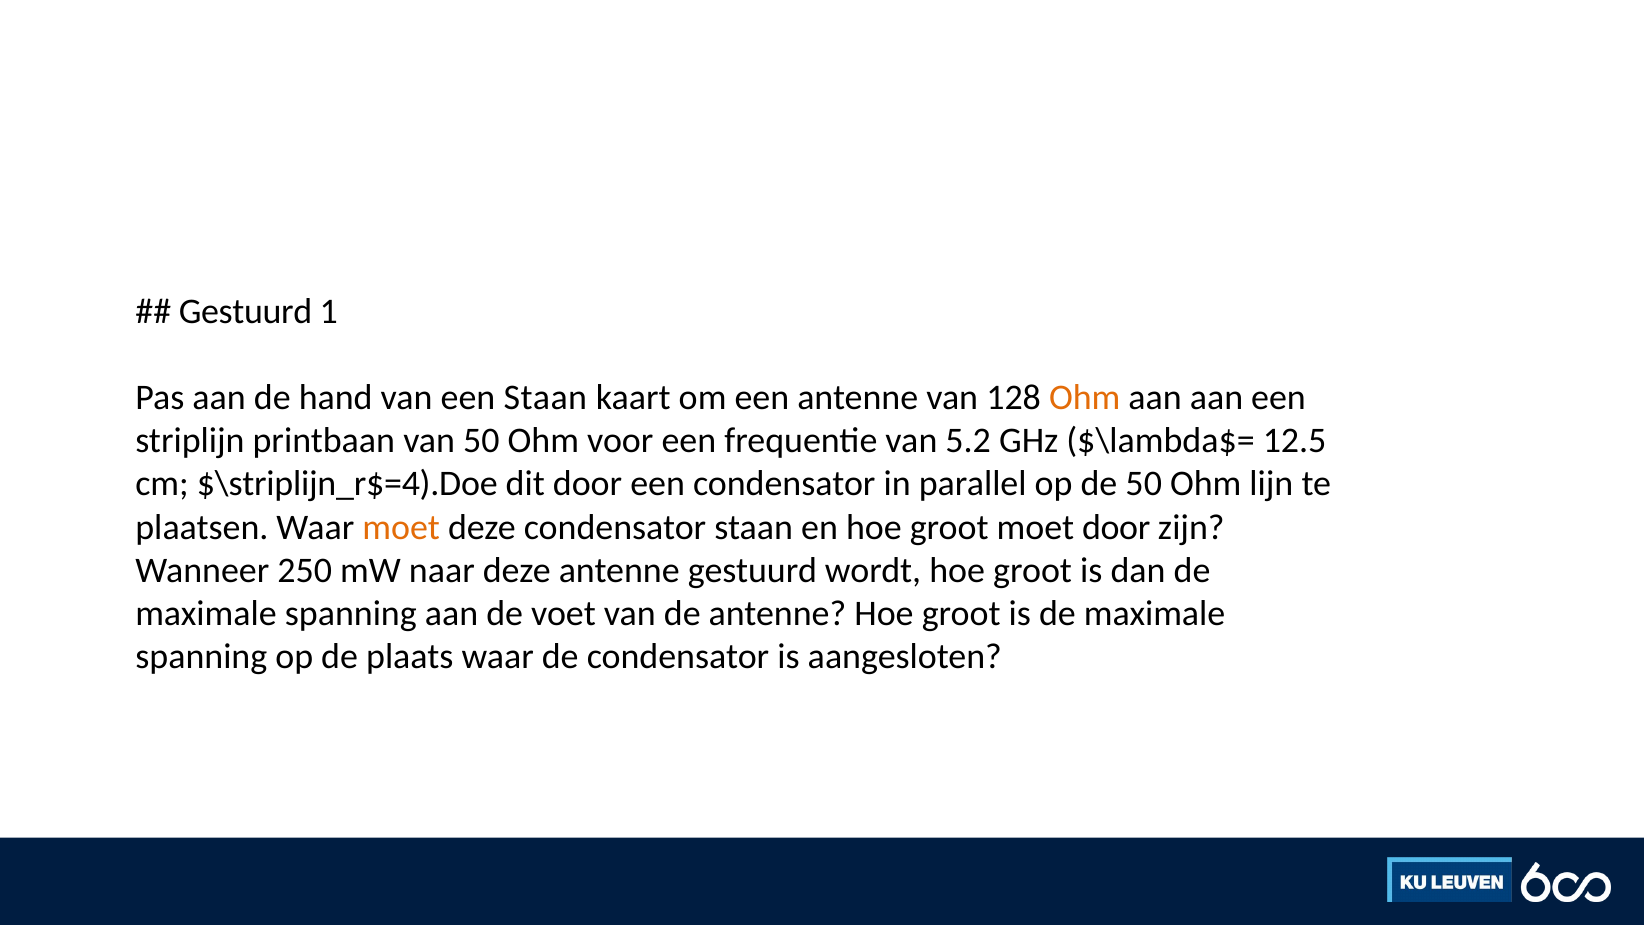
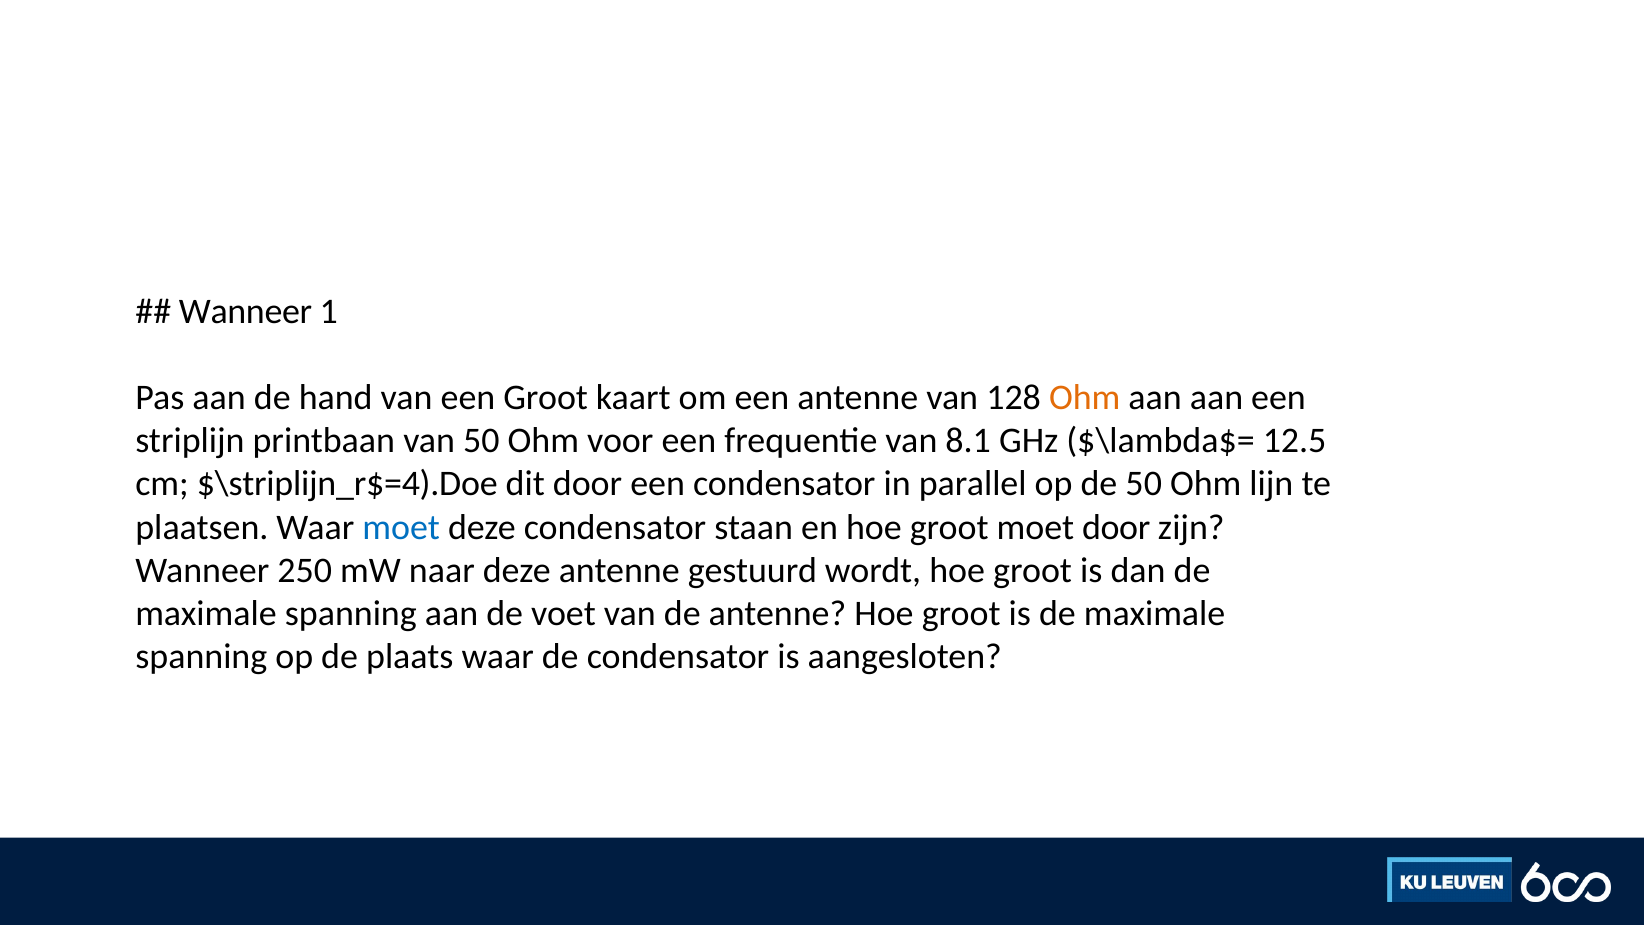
Gestuurd at (246, 311): Gestuurd -> Wanneer
een Staan: Staan -> Groot
5.2: 5.2 -> 8.1
moet at (401, 527) colour: orange -> blue
